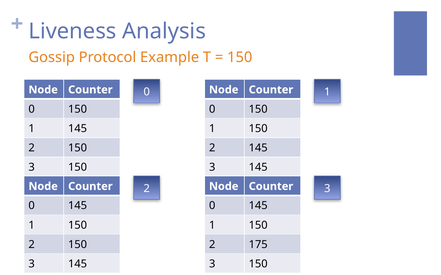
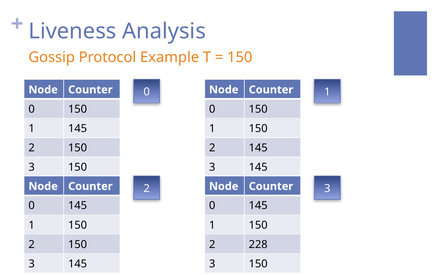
175: 175 -> 228
